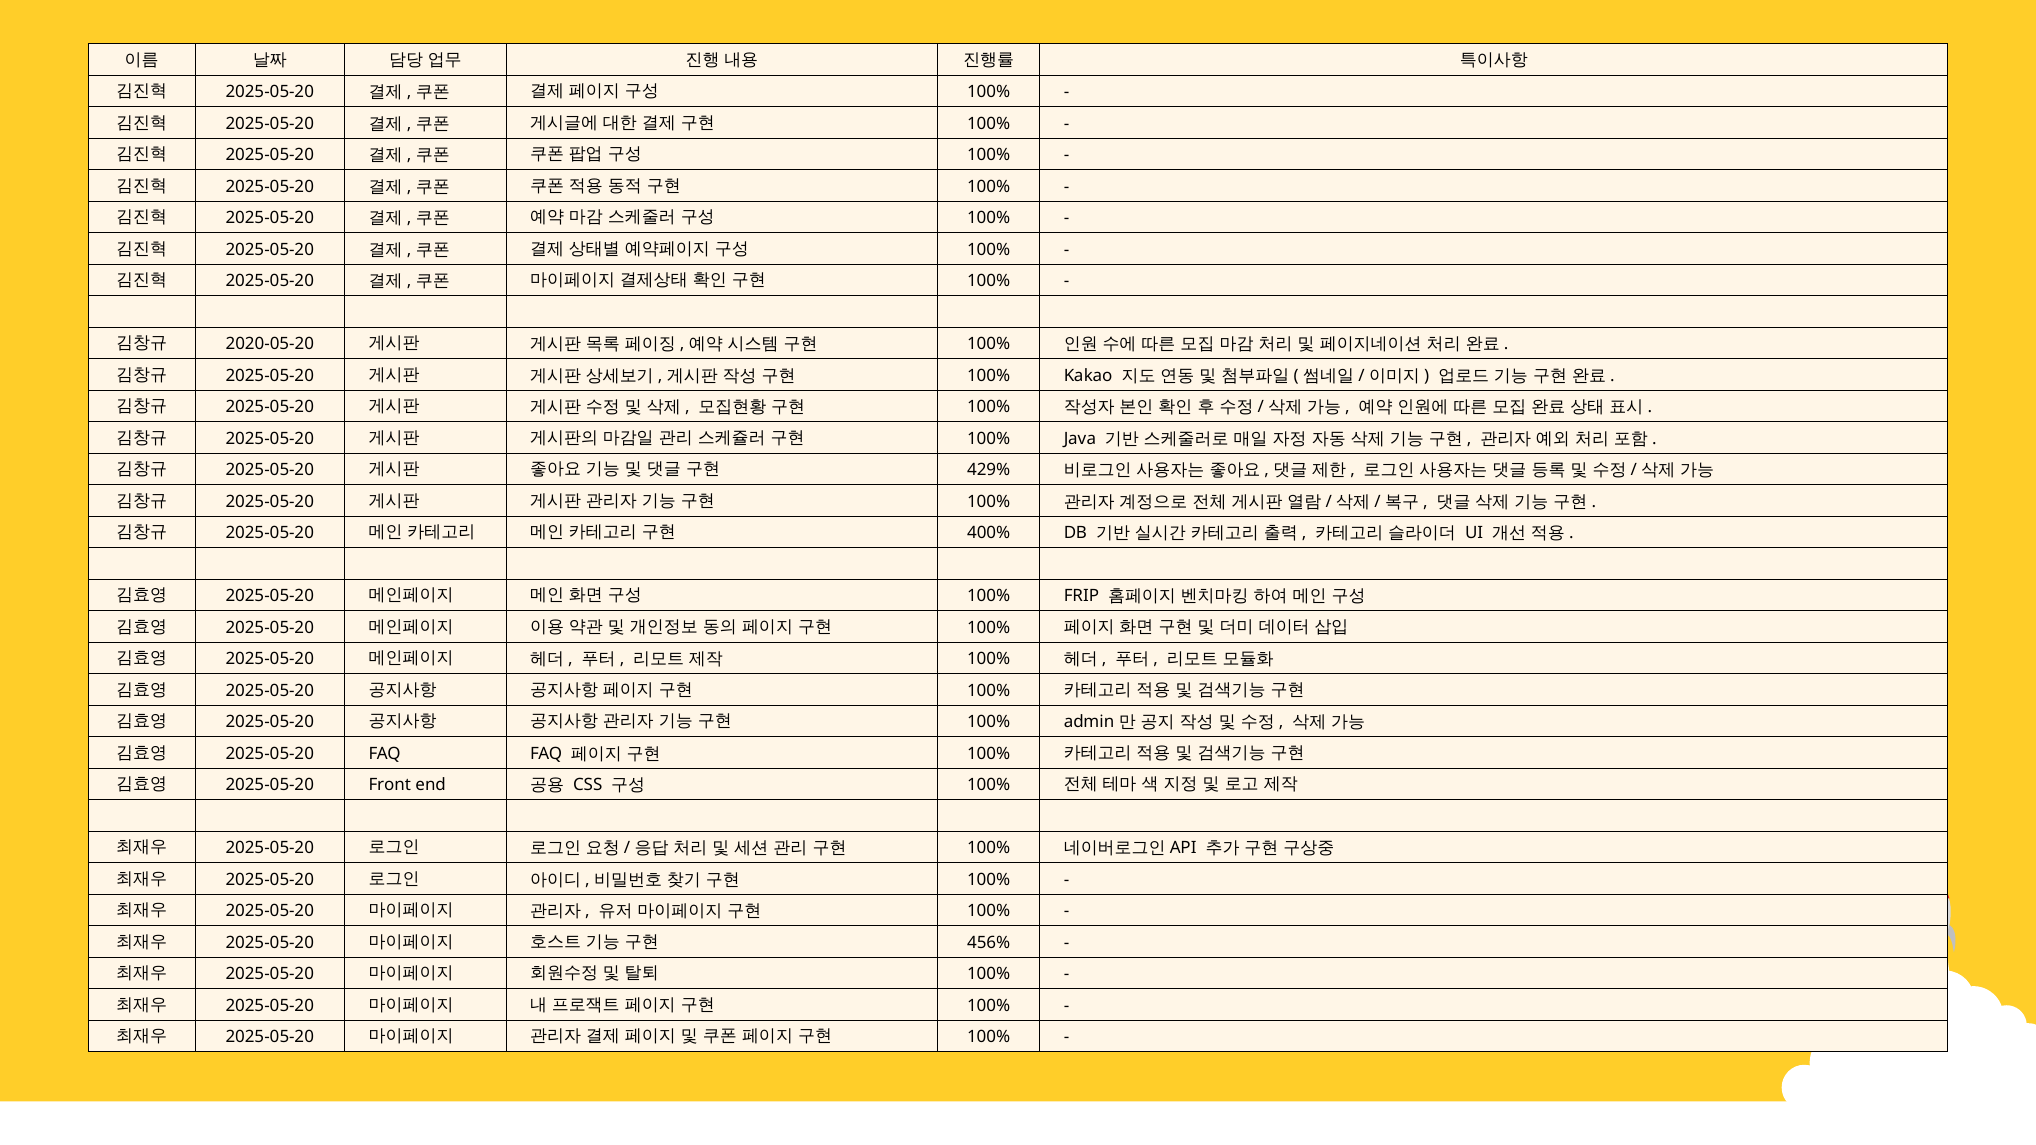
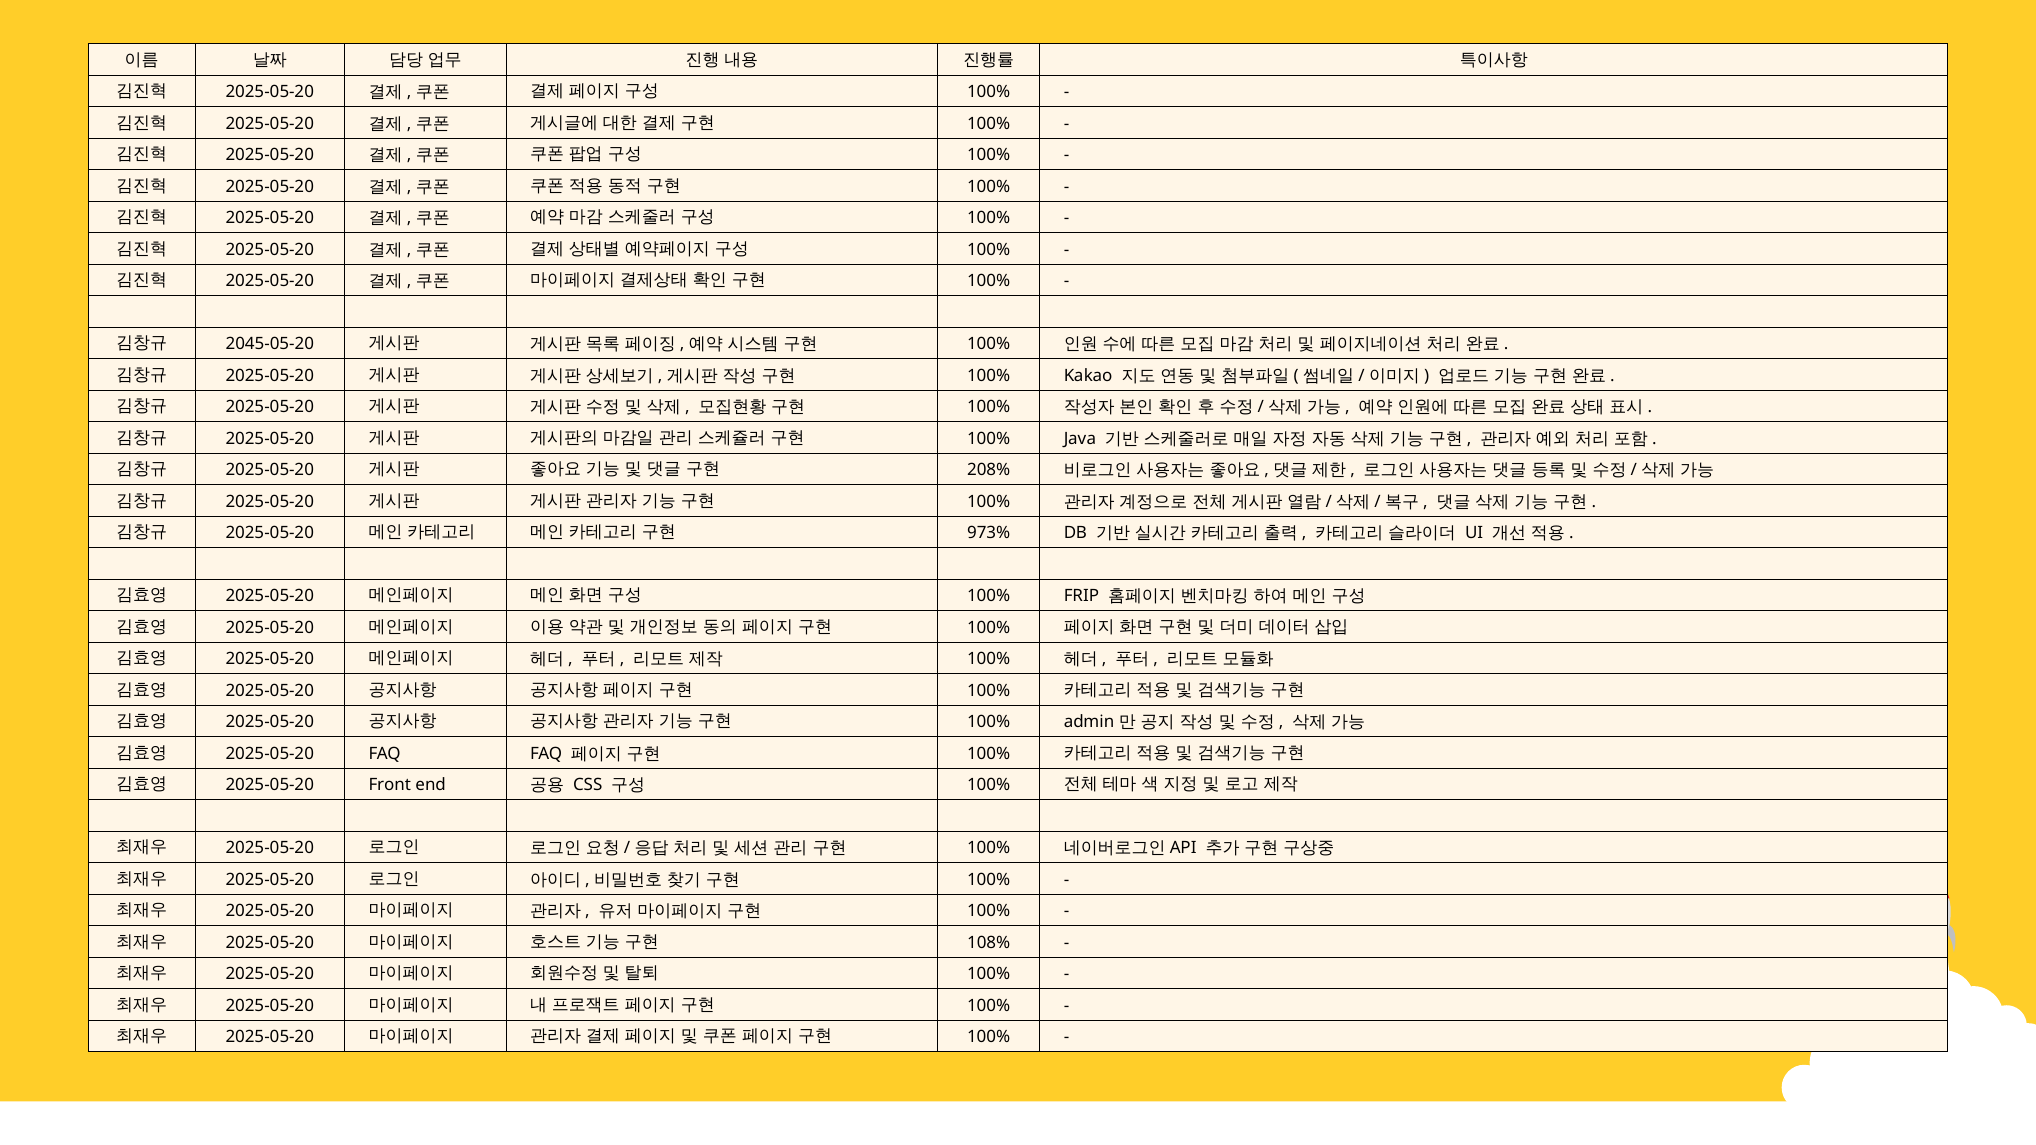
2020-05-20: 2020-05-20 -> 2045-05-20
429%: 429% -> 208%
400%: 400% -> 973%
456%: 456% -> 108%
